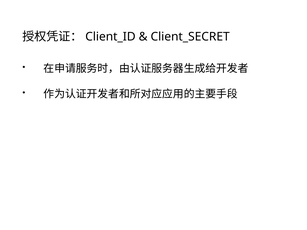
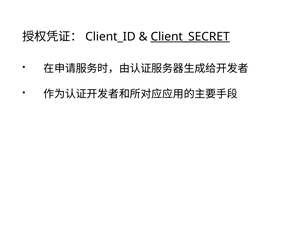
Client_SECRET underline: none -> present
